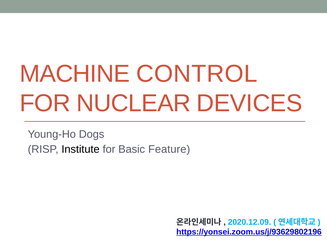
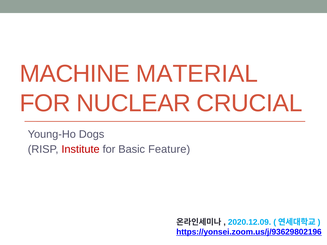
CONTROL: CONTROL -> MATERIAL
DEVICES: DEVICES -> CRUCIAL
Institute colour: black -> red
